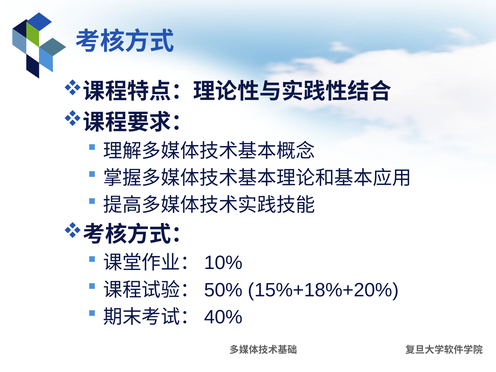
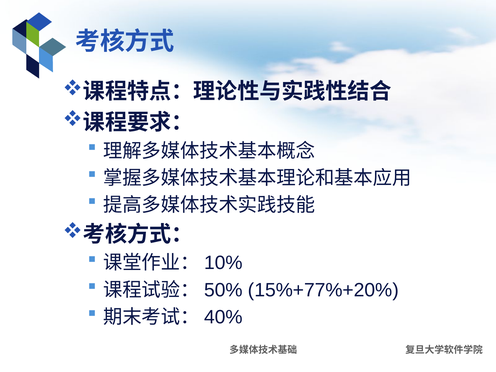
15%+18%+20%: 15%+18%+20% -> 15%+77%+20%
